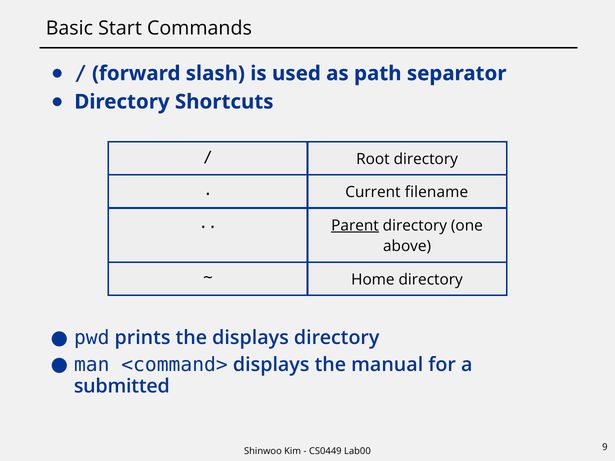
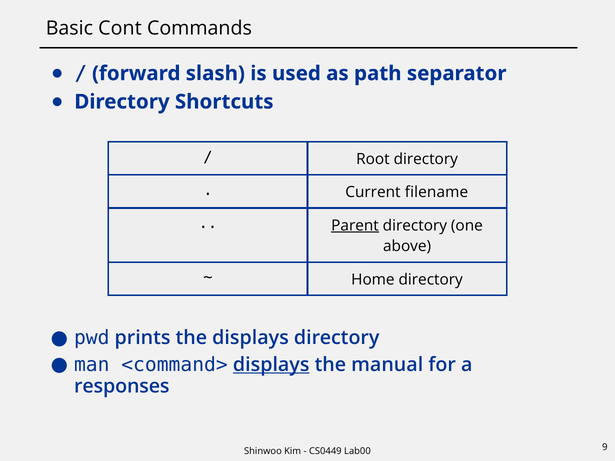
Start: Start -> Cont
displays at (271, 365) underline: none -> present
submitted: submitted -> responses
